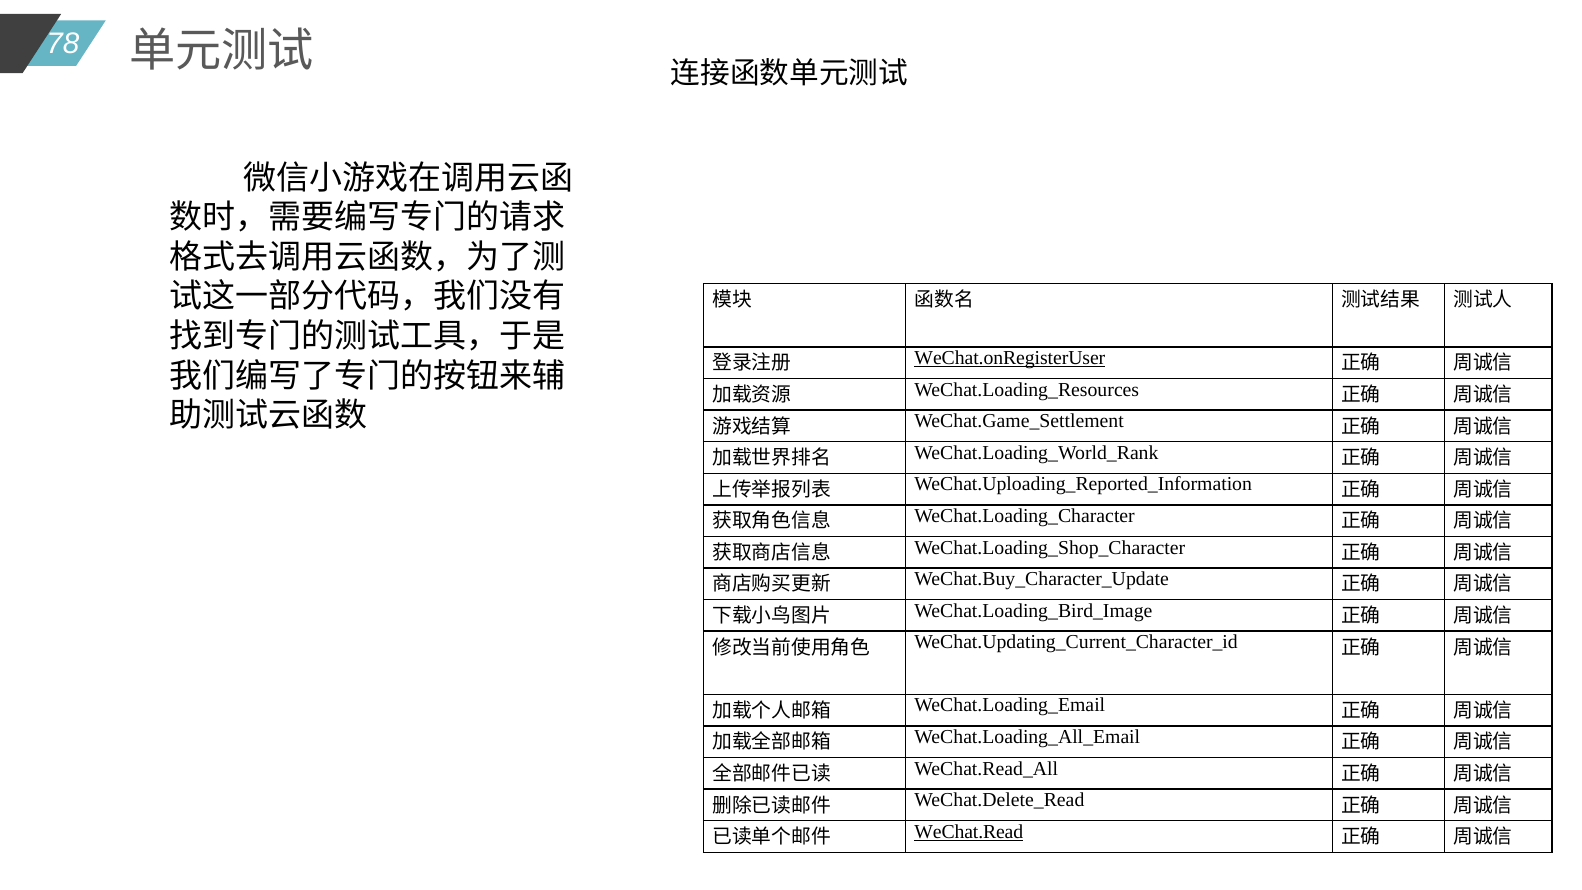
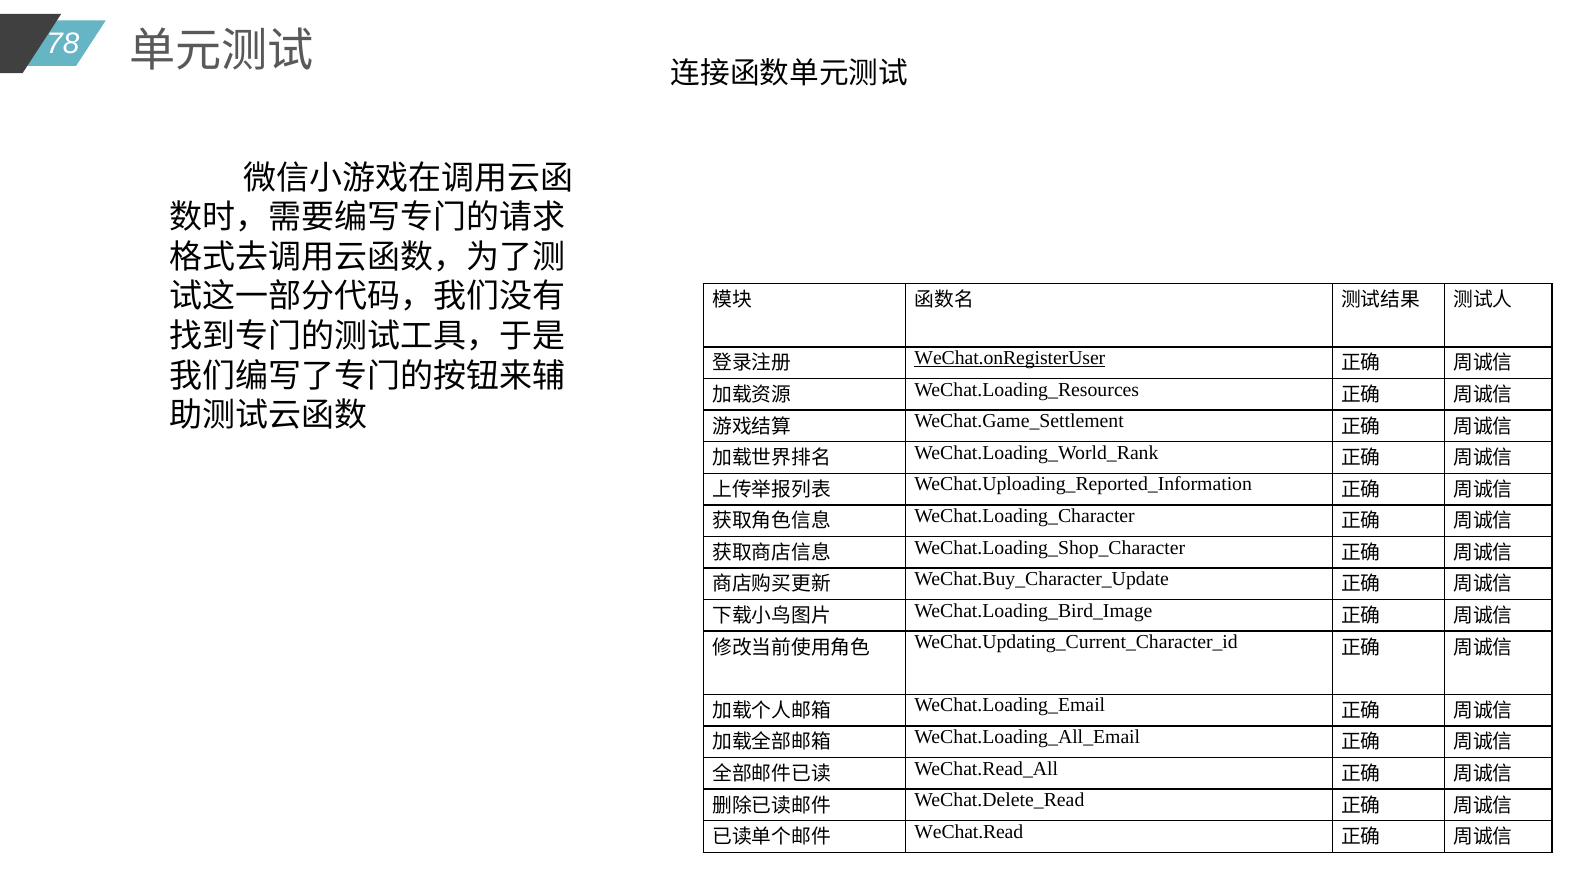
WeChat.Read underline: present -> none
